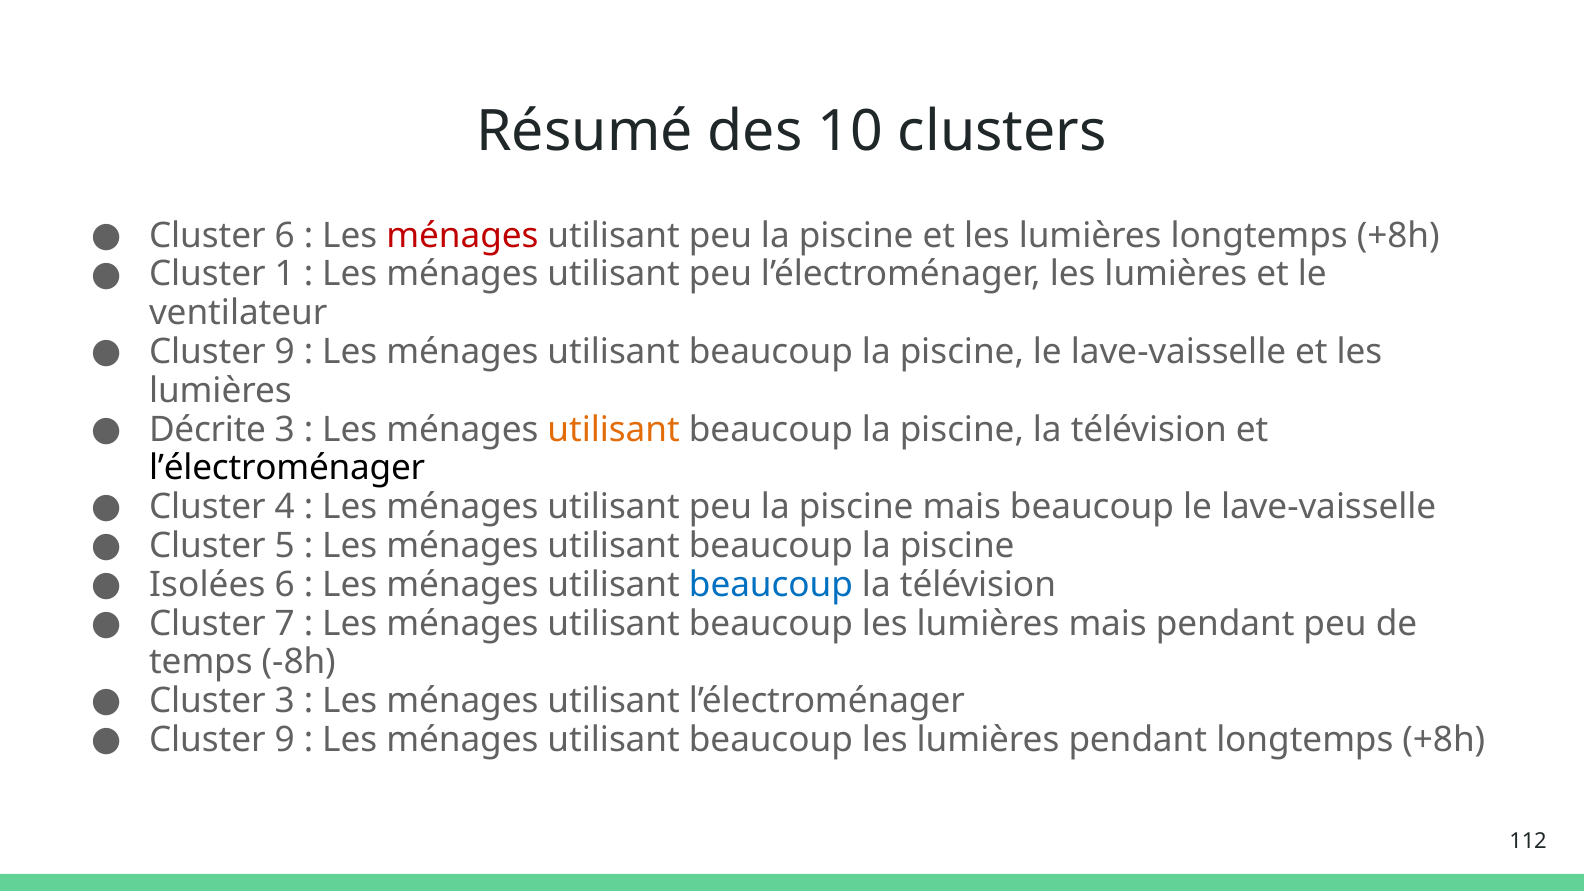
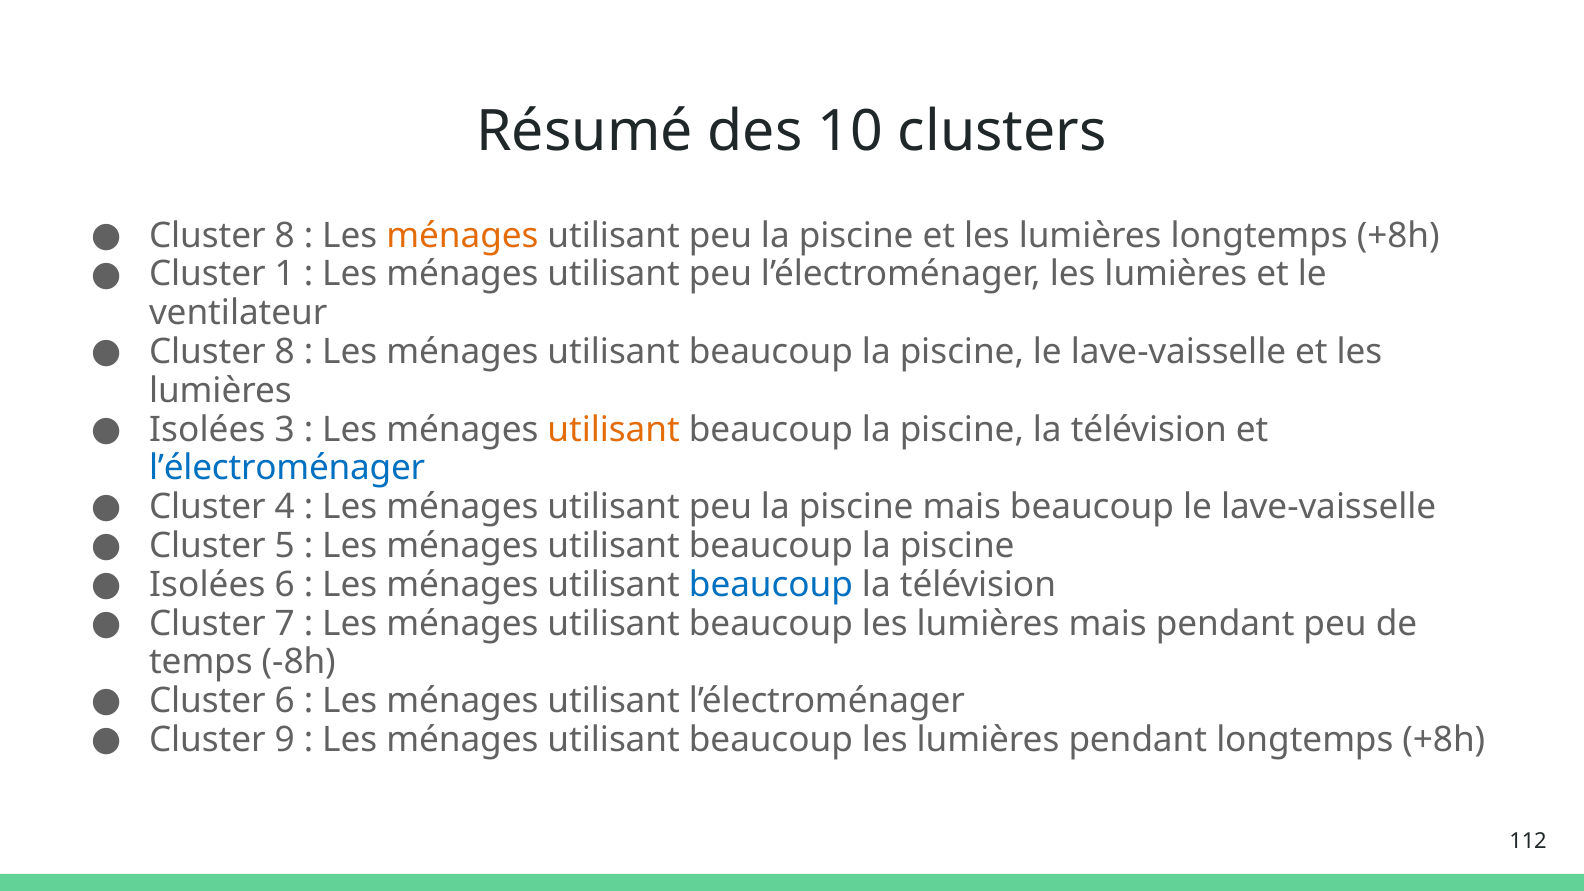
6 at (285, 236): 6 -> 8
ménages at (462, 236) colour: red -> orange
9 at (285, 352): 9 -> 8
Décrite at (207, 430): Décrite -> Isolées
l’électroménager at (287, 468) colour: black -> blue
Cluster 3: 3 -> 6
